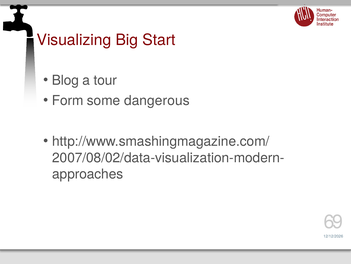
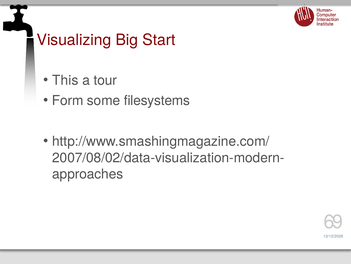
Blog: Blog -> This
dangerous: dangerous -> filesystems
